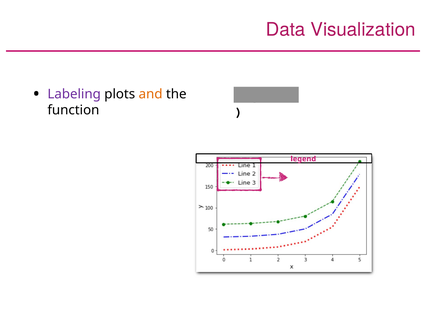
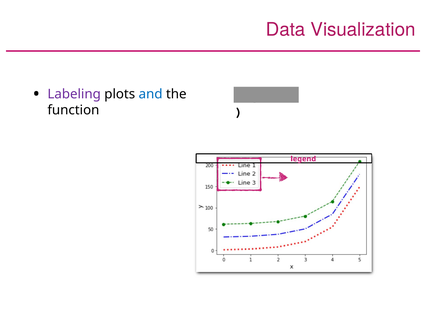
and colour: orange -> blue
